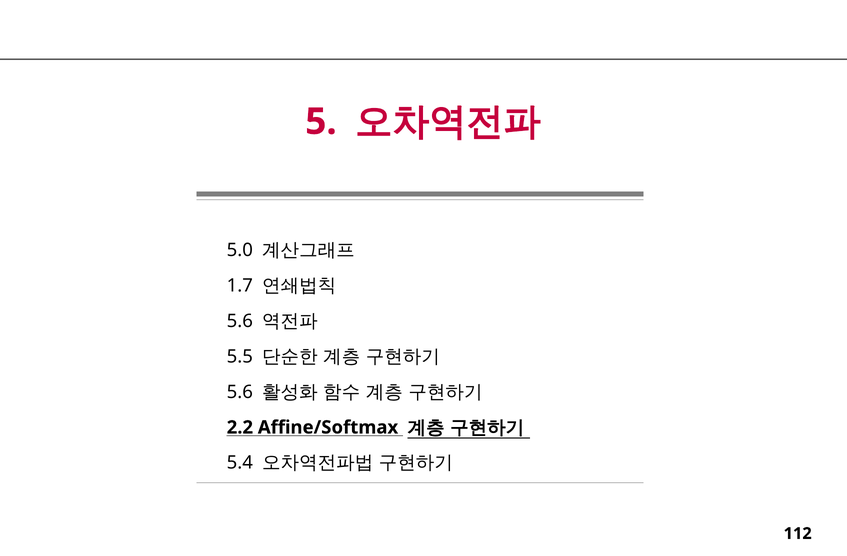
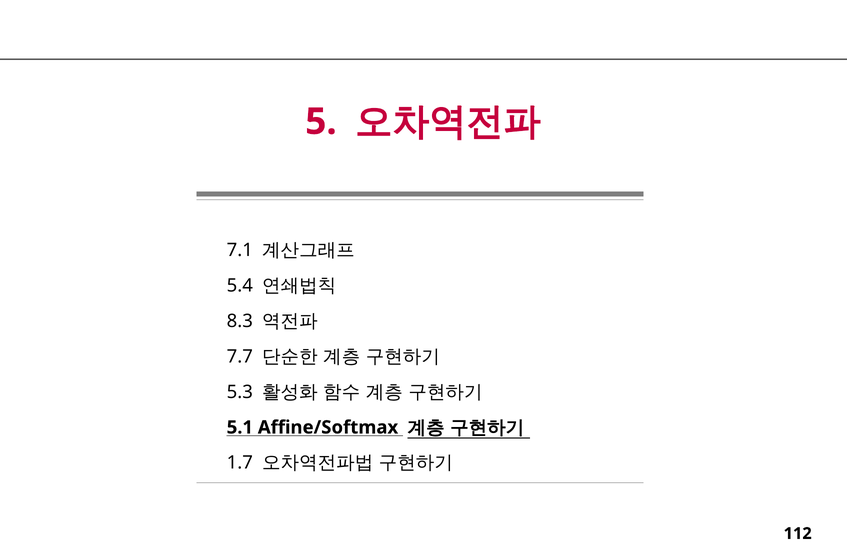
5.0: 5.0 -> 7.1
1.7: 1.7 -> 5.4
5.6 at (240, 321): 5.6 -> 8.3
5.5: 5.5 -> 7.7
5.6 at (240, 392): 5.6 -> 5.3
2.2: 2.2 -> 5.1
5.4: 5.4 -> 1.7
